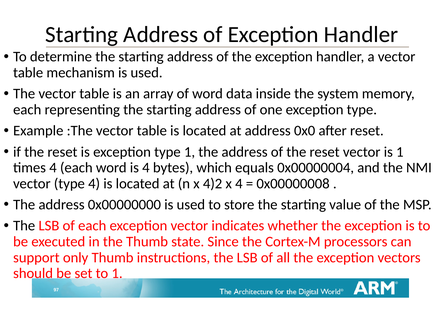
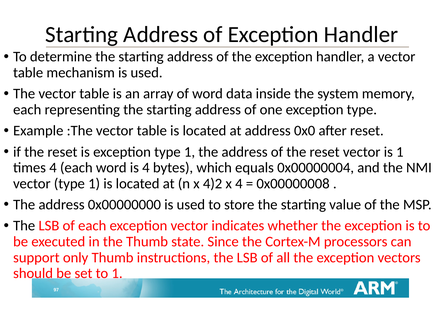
vector type 4: 4 -> 1
